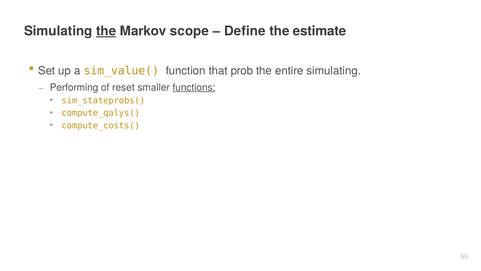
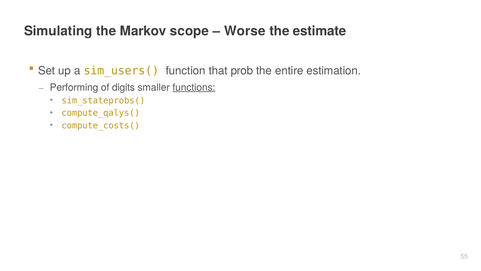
the at (106, 31) underline: present -> none
Define: Define -> Worse
sim_value(: sim_value( -> sim_users(
entire simulating: simulating -> estimation
reset: reset -> digits
